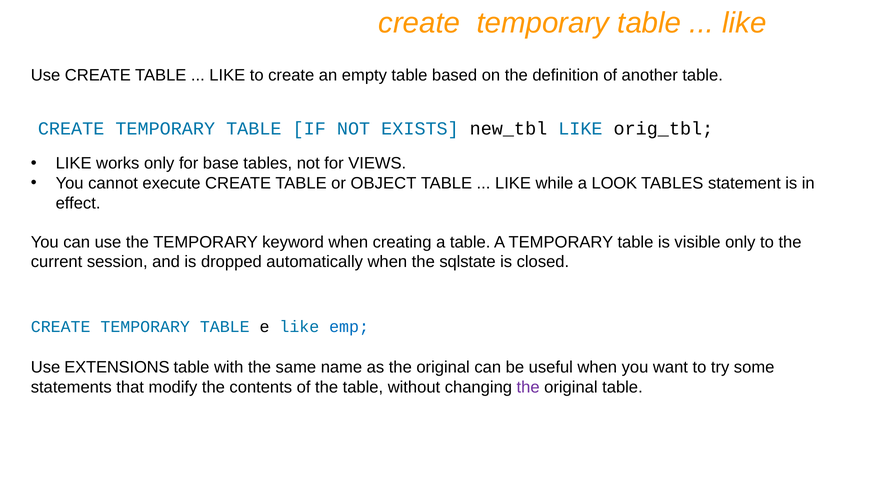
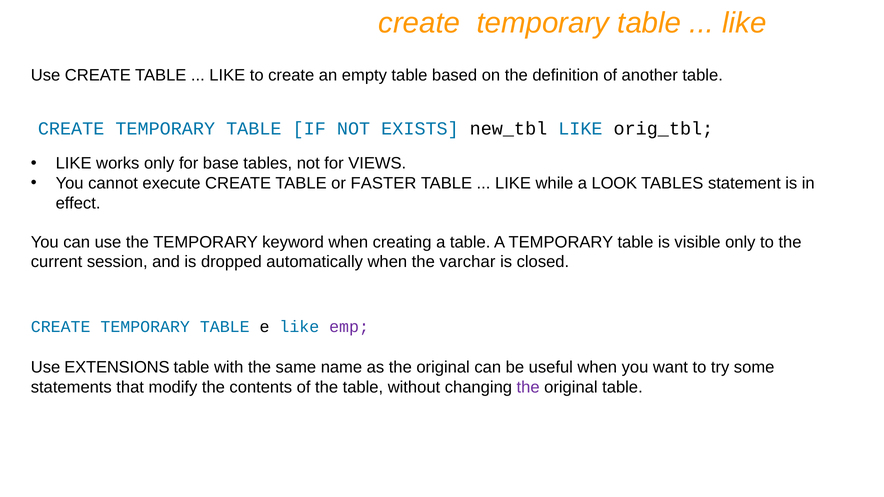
OBJECT: OBJECT -> FASTER
sqlstate: sqlstate -> varchar
emp colour: blue -> purple
